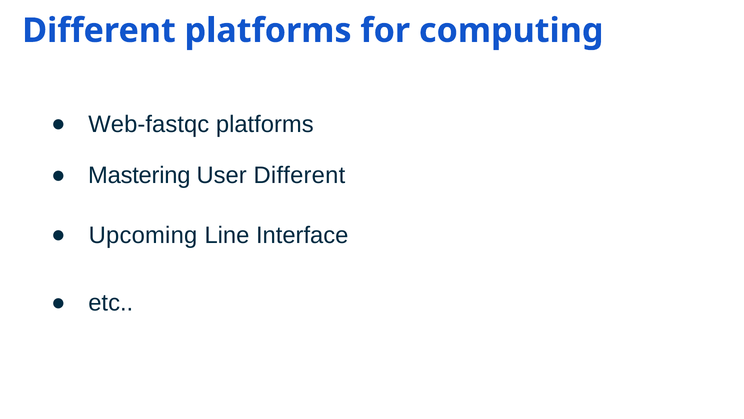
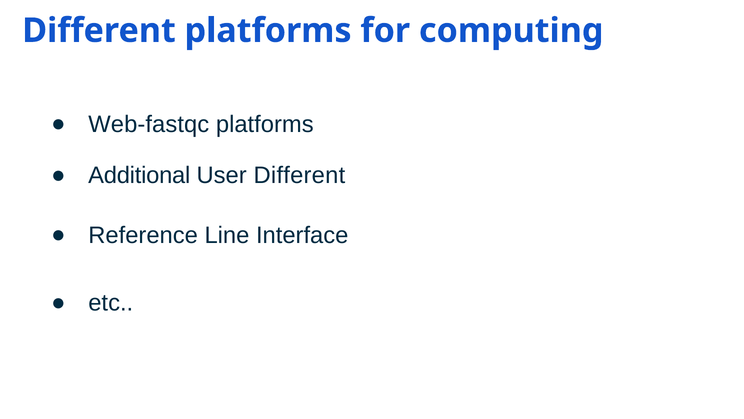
Mastering: Mastering -> Additional
Upcoming: Upcoming -> Reference
